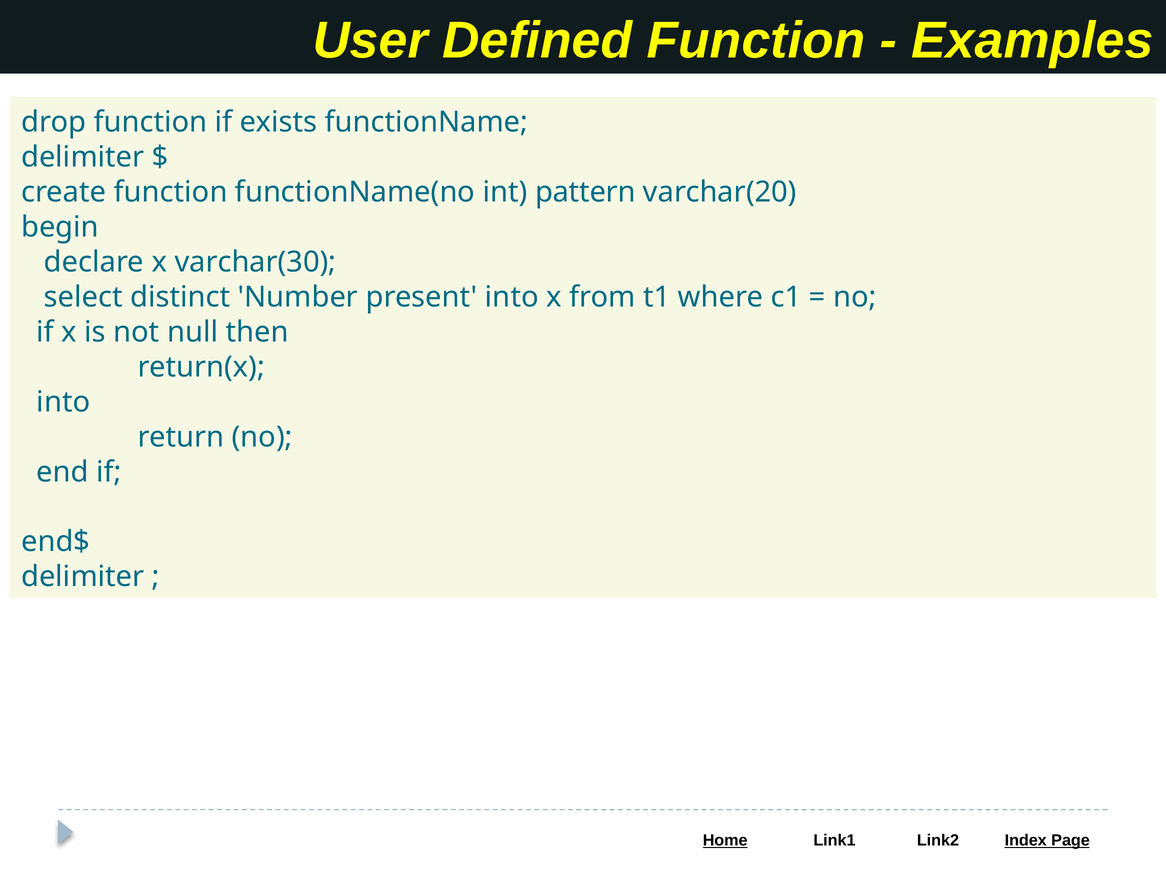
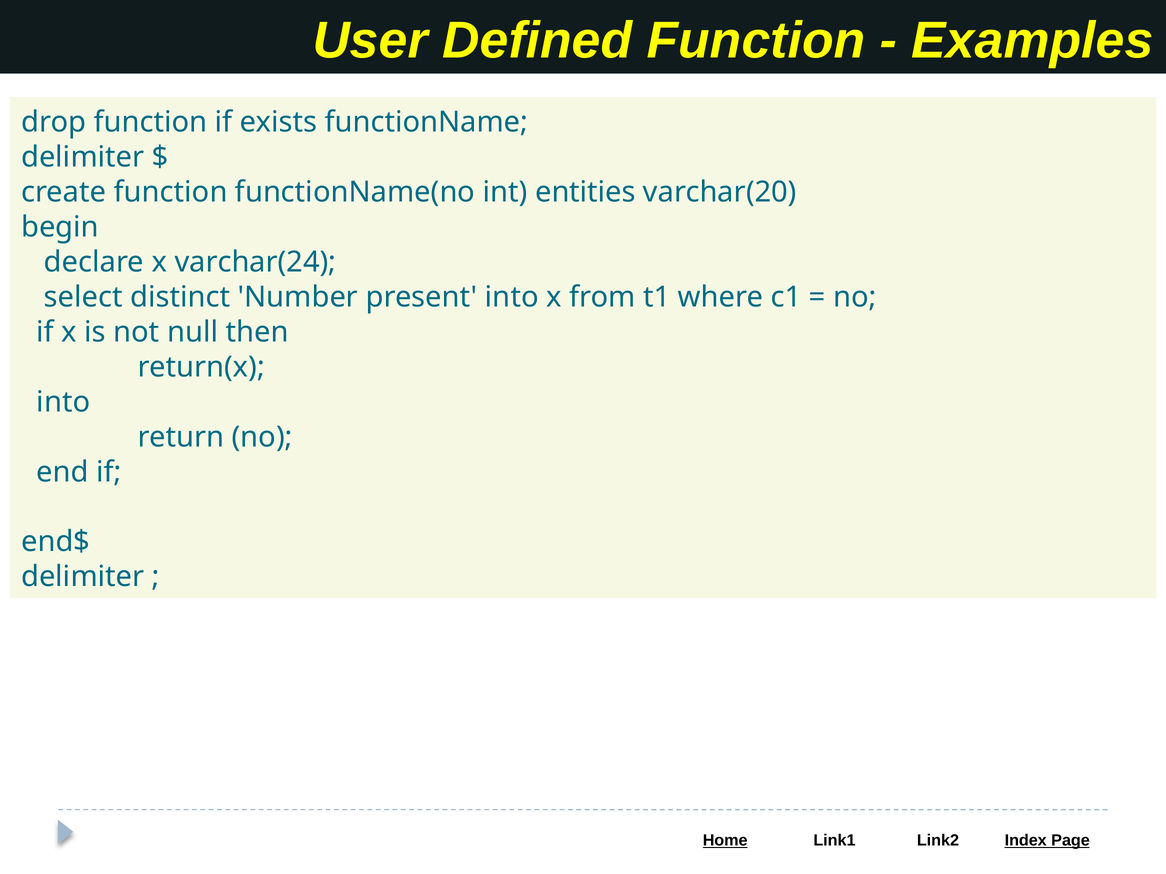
pattern: pattern -> entities
varchar(30: varchar(30 -> varchar(24
